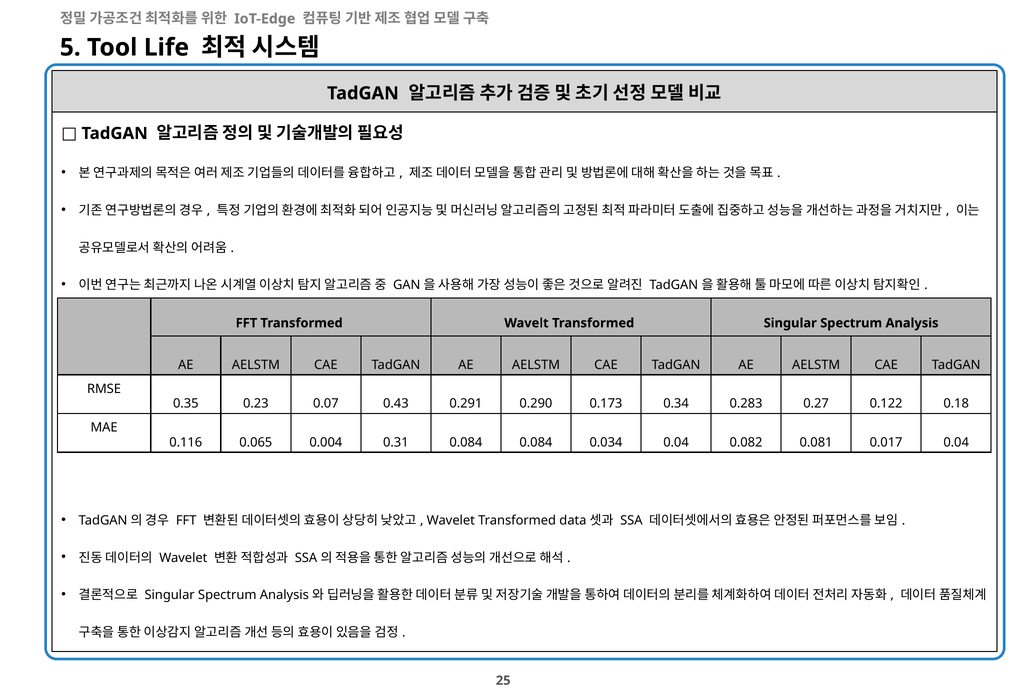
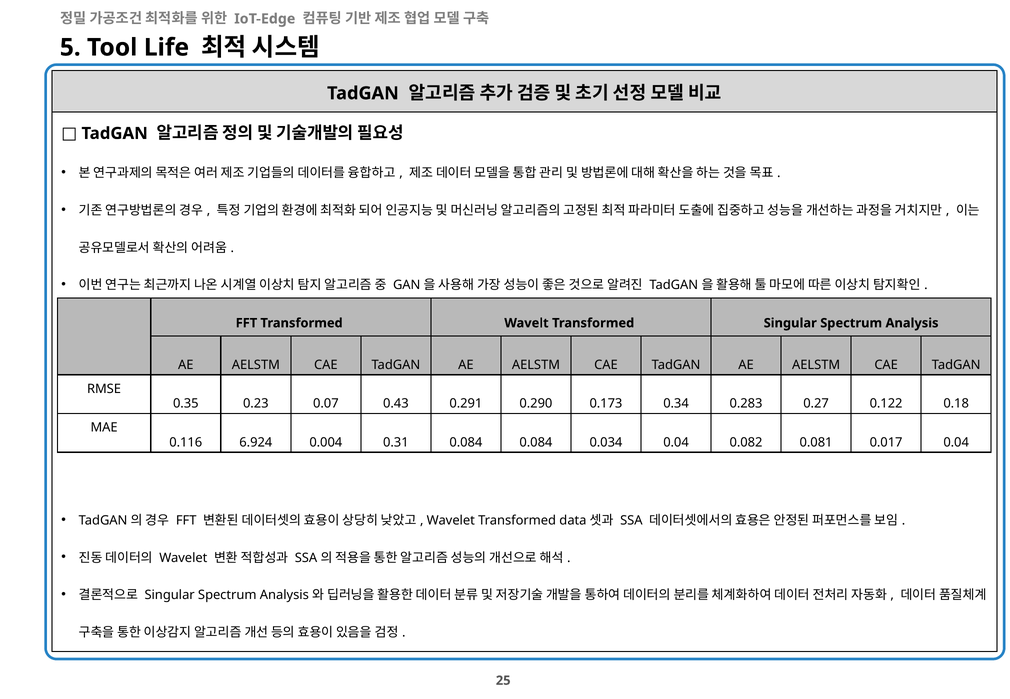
0.065: 0.065 -> 6.924
